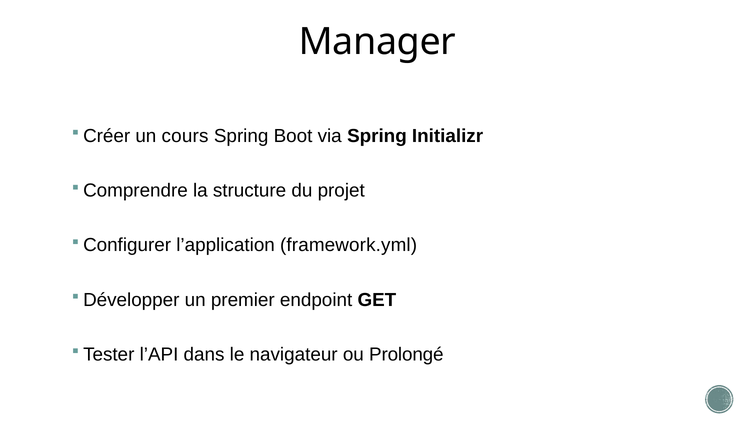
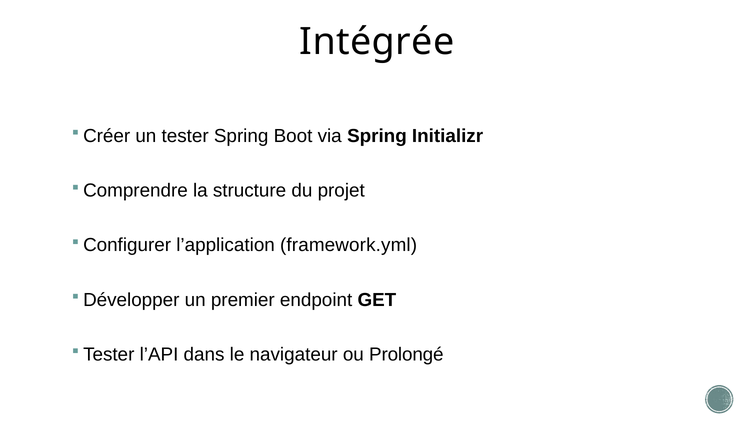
Manager: Manager -> Intégrée
cours: cours -> tester
